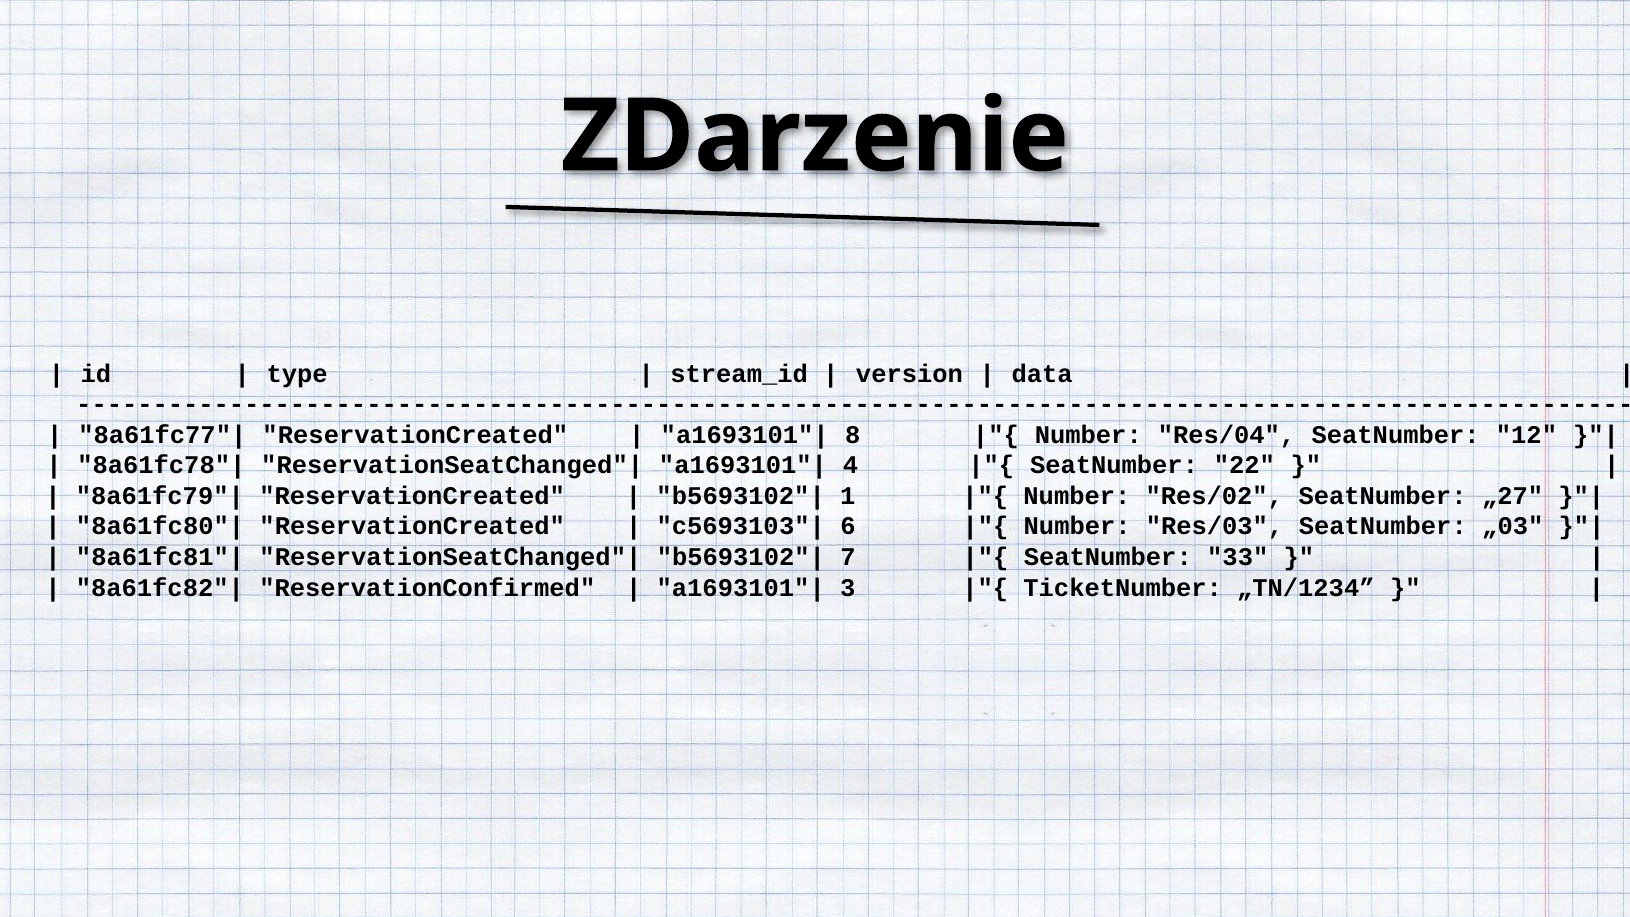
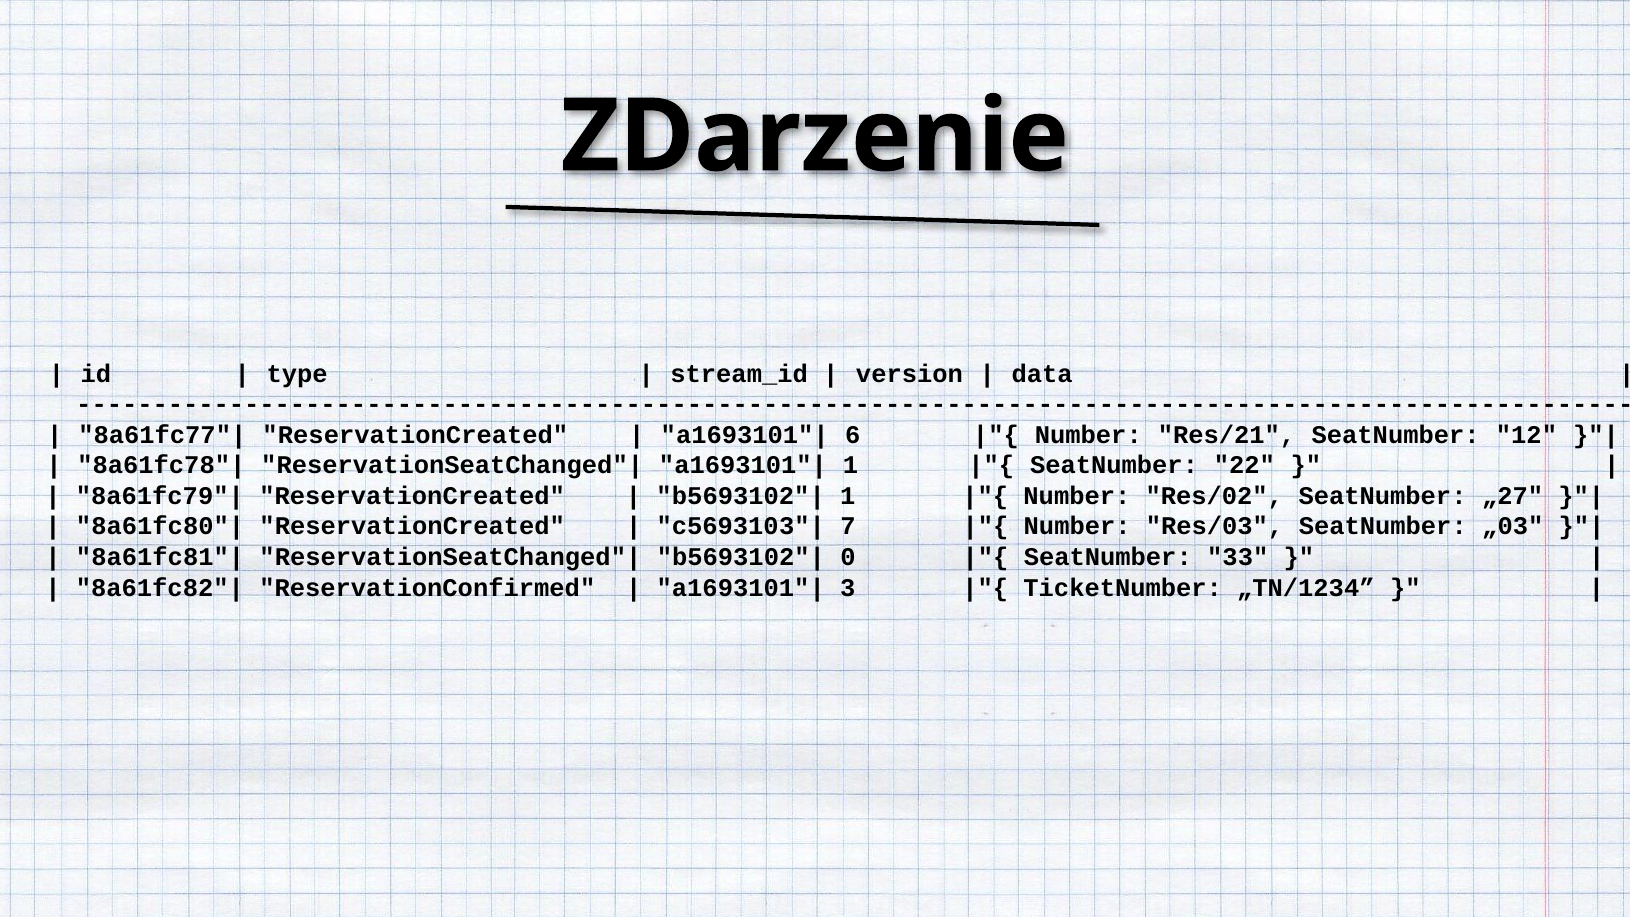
8: 8 -> 6
Res/04: Res/04 -> Res/21
4 at (851, 465): 4 -> 1
6: 6 -> 7
7: 7 -> 0
